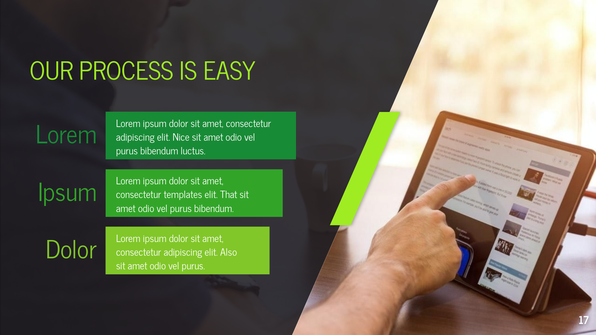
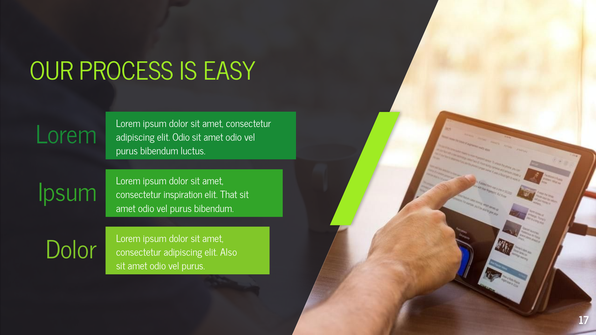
elit Nice: Nice -> Odio
templates: templates -> inspiration
